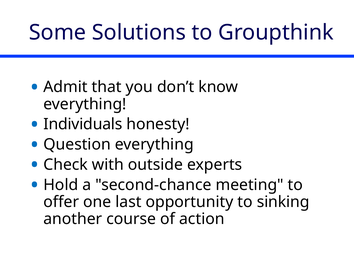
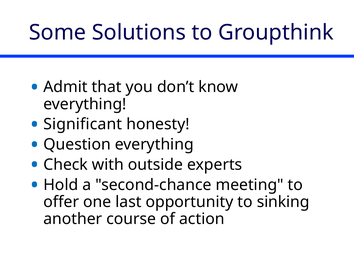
Individuals: Individuals -> Significant
